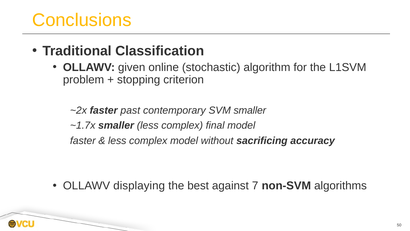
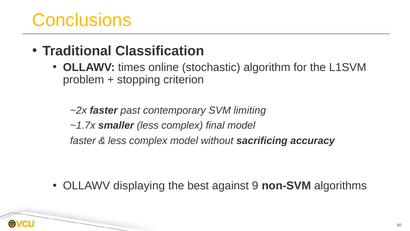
given: given -> times
SVM smaller: smaller -> limiting
7: 7 -> 9
